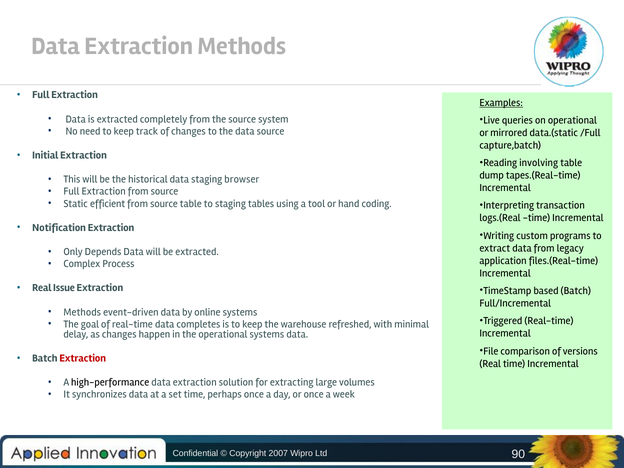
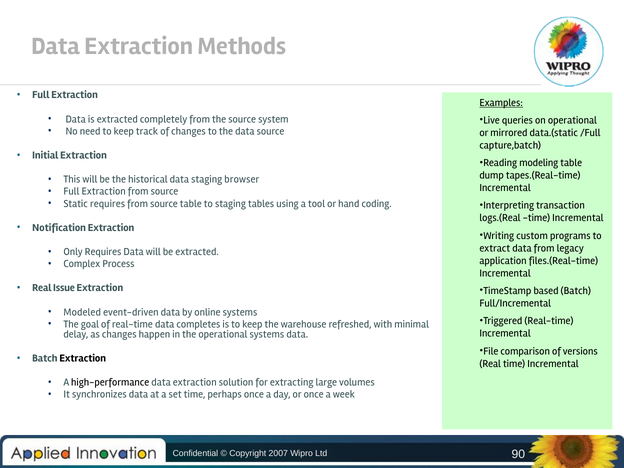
involving: involving -> modeling
Static efficient: efficient -> requires
Only Depends: Depends -> Requires
Methods at (82, 312): Methods -> Modeled
Extraction at (83, 358) colour: red -> black
